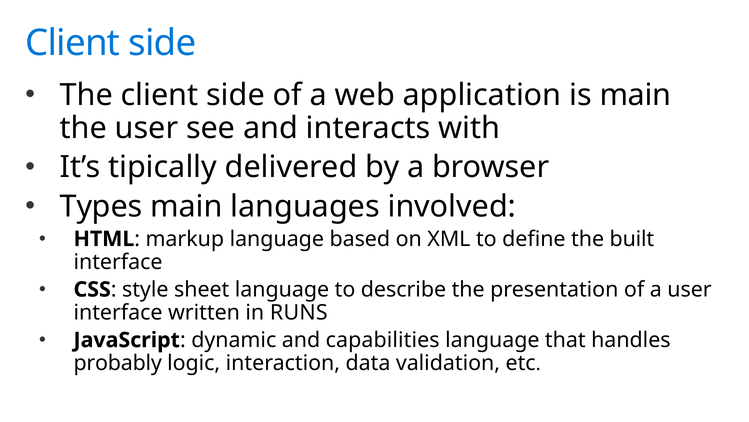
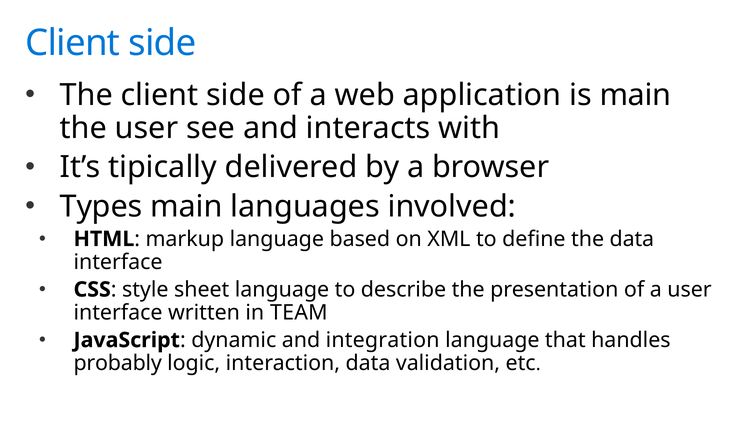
the built: built -> data
RUNS: RUNS -> TEAM
capabilities: capabilities -> integration
